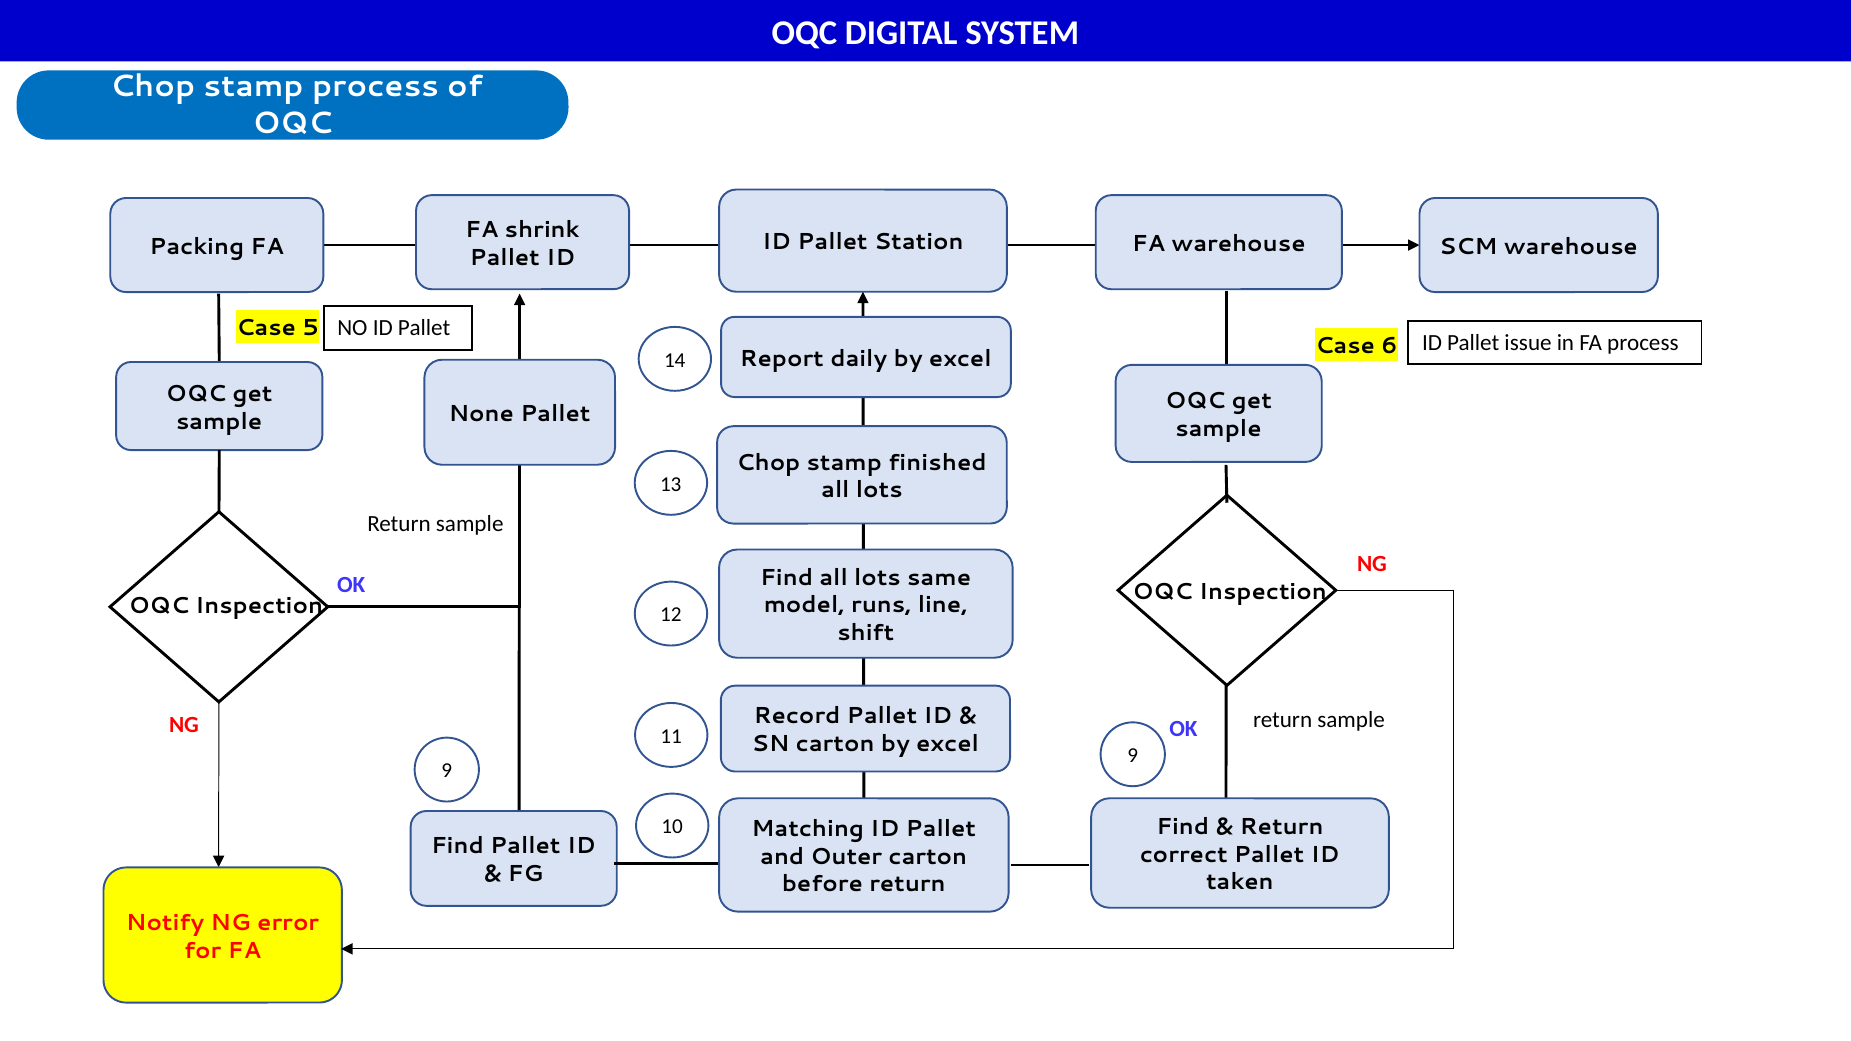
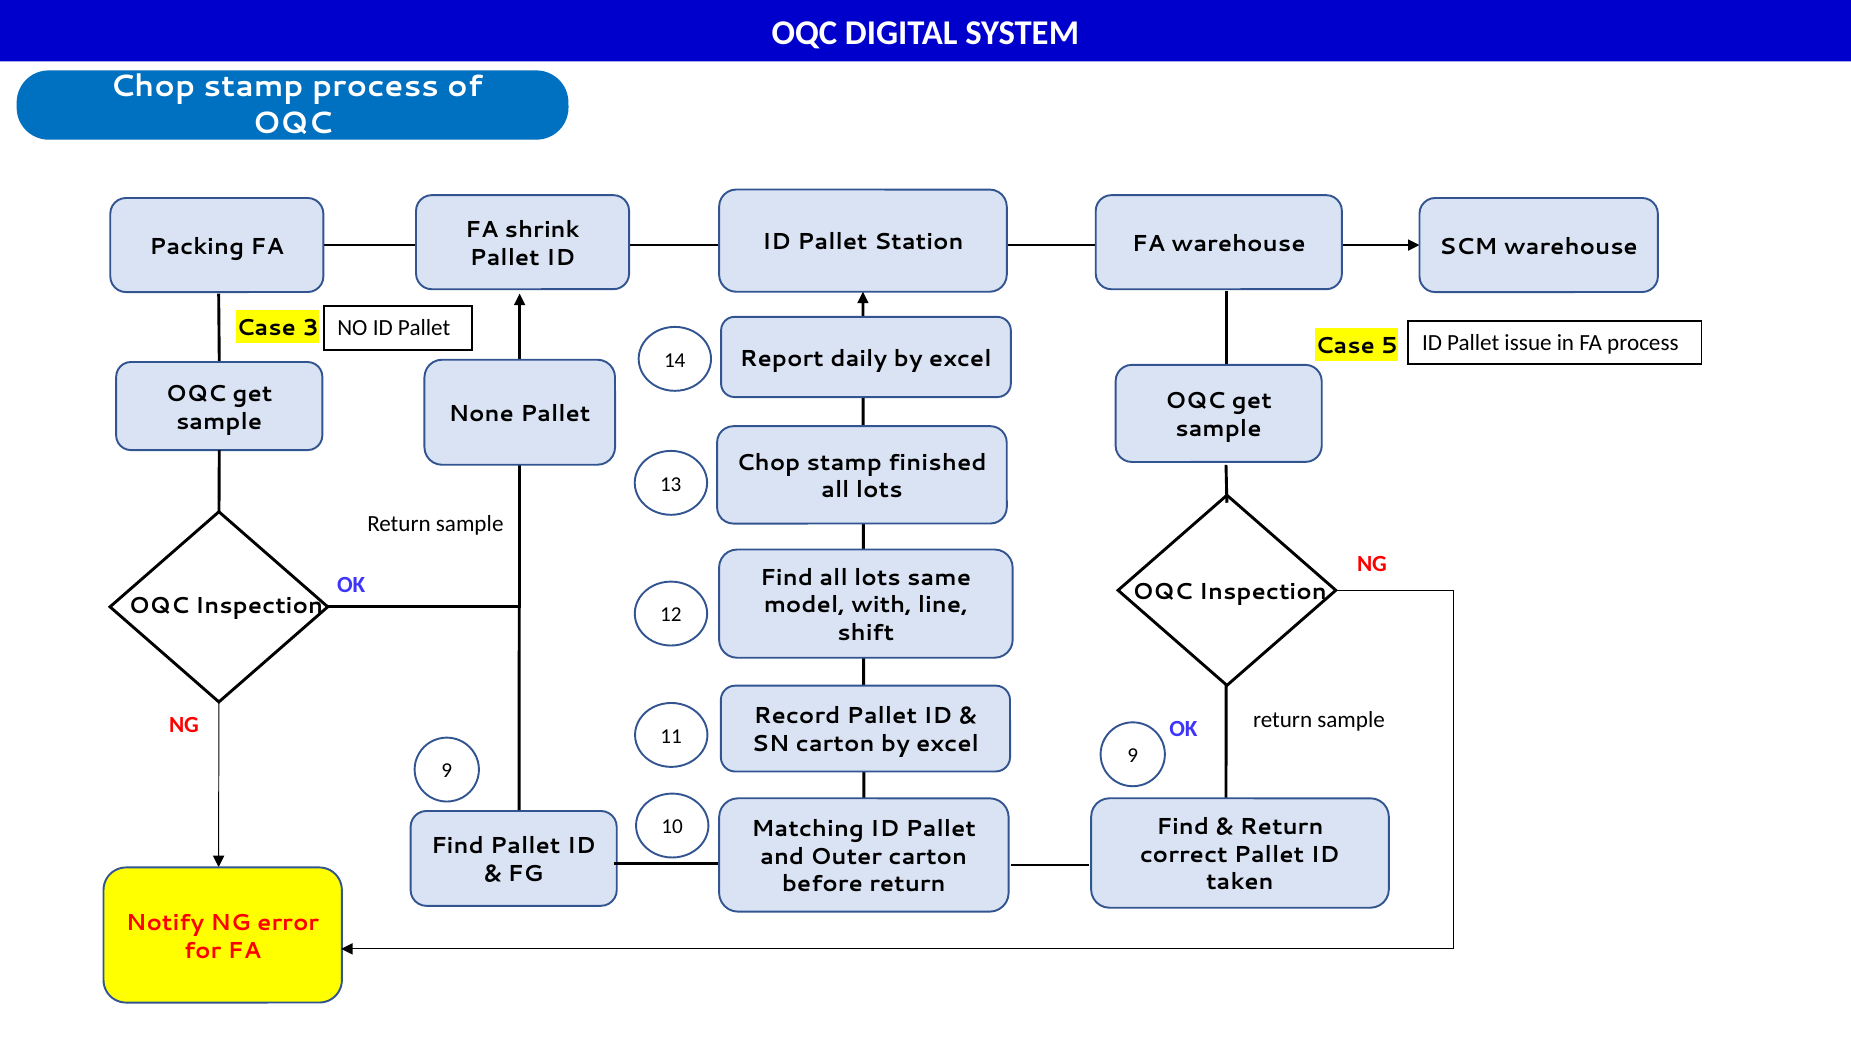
5: 5 -> 3
6: 6 -> 5
runs: runs -> with
